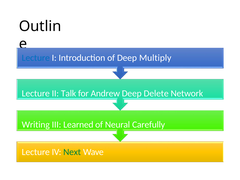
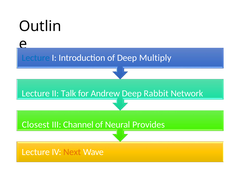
Delete: Delete -> Rabbit
Writing: Writing -> Closest
Learned: Learned -> Channel
Carefully: Carefully -> Provides
Next colour: green -> orange
